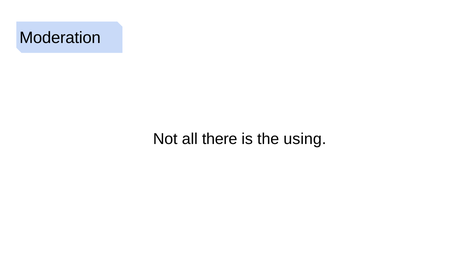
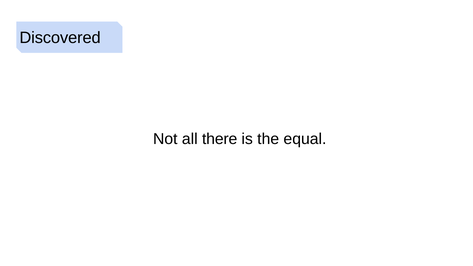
Moderation: Moderation -> Discovered
using: using -> equal
